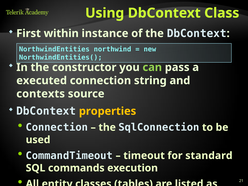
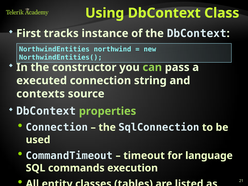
within: within -> tracks
properties at (108, 111) colour: yellow -> light green
standard: standard -> language
